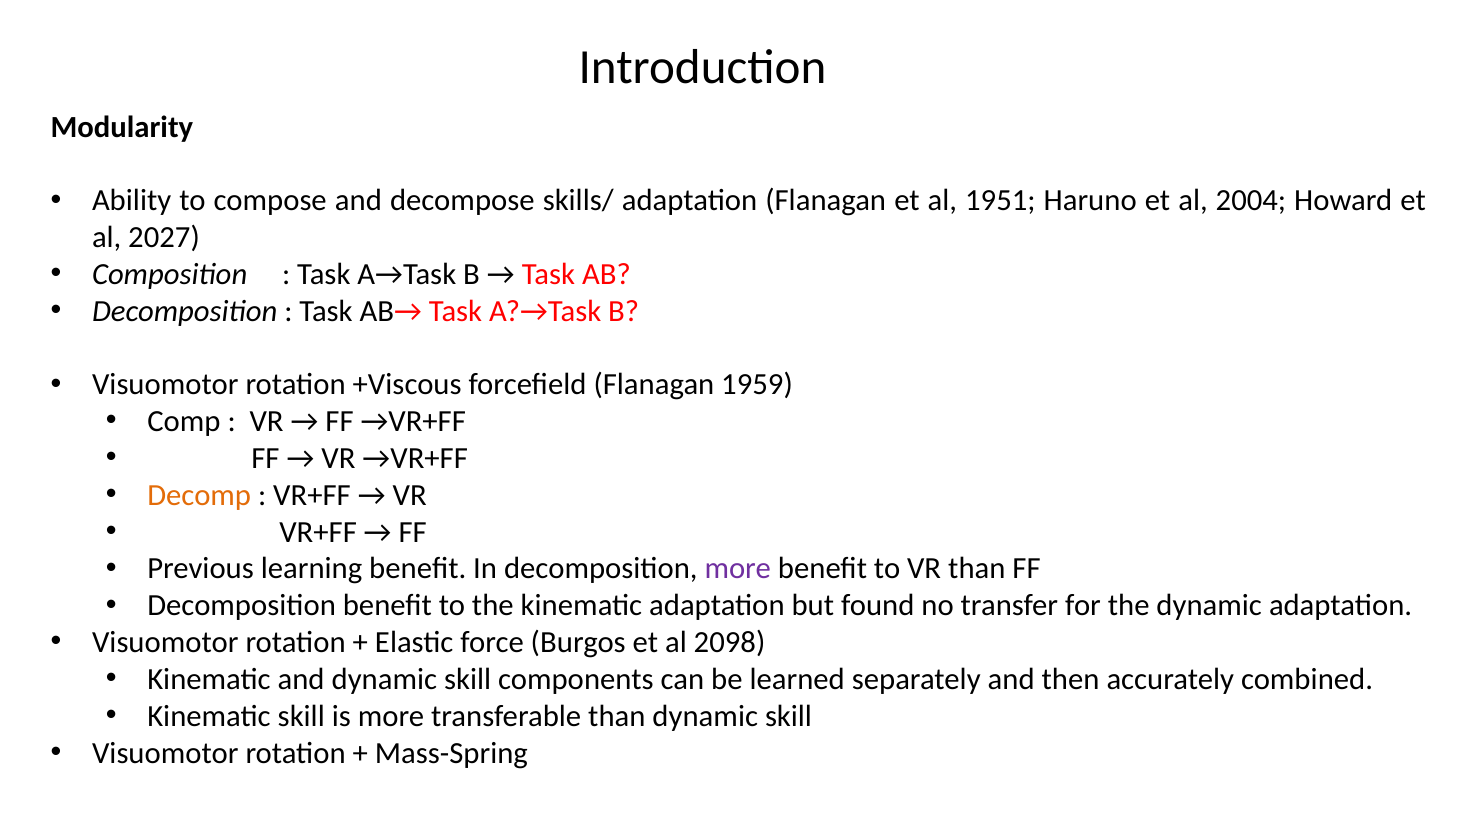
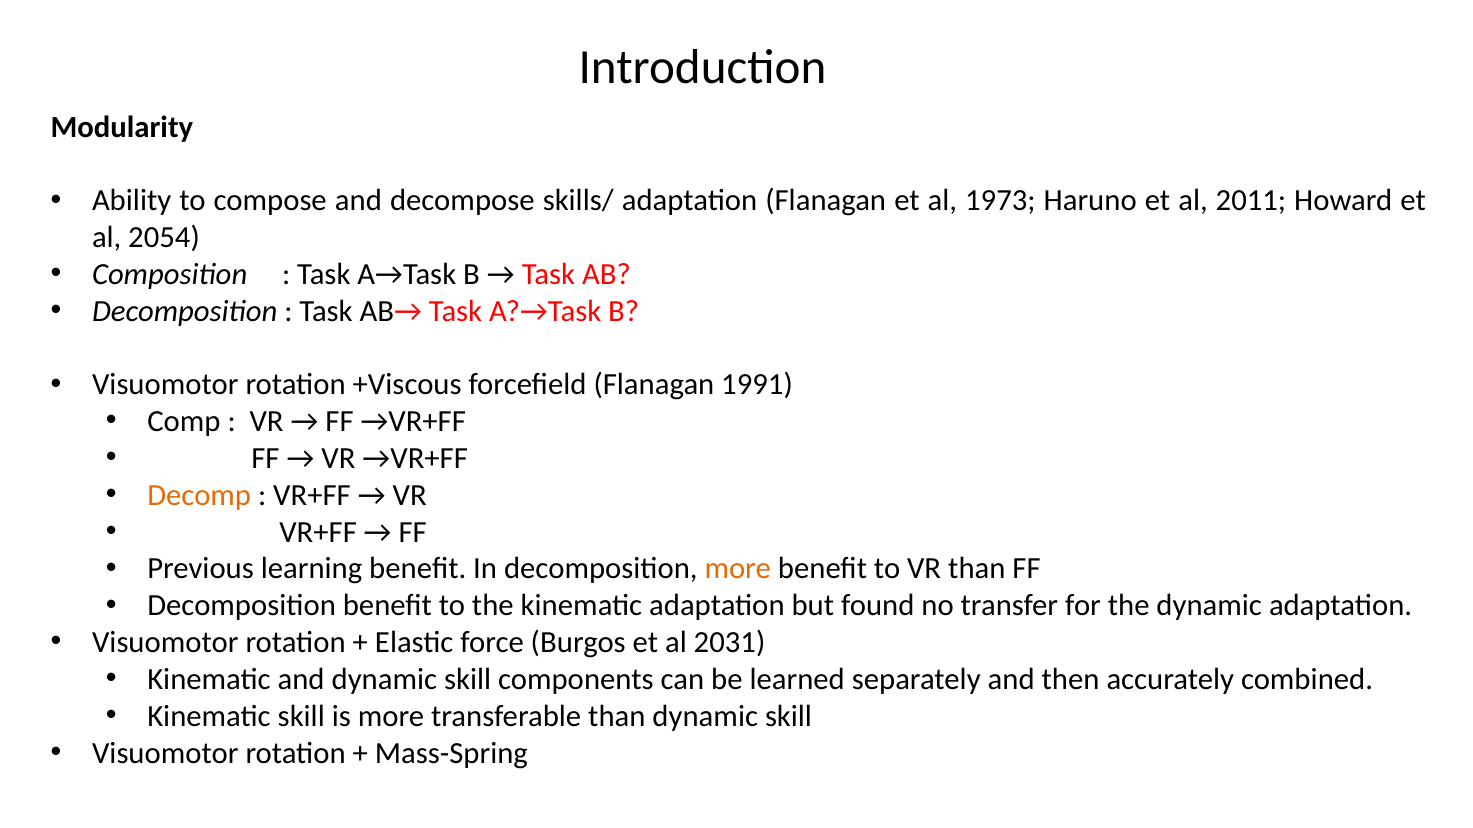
1951: 1951 -> 1973
2004: 2004 -> 2011
2027: 2027 -> 2054
1959: 1959 -> 1991
more at (738, 569) colour: purple -> orange
2098: 2098 -> 2031
